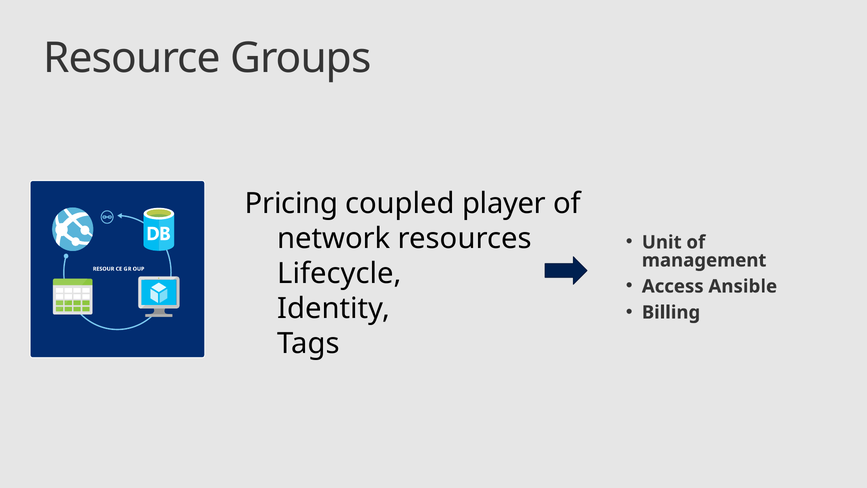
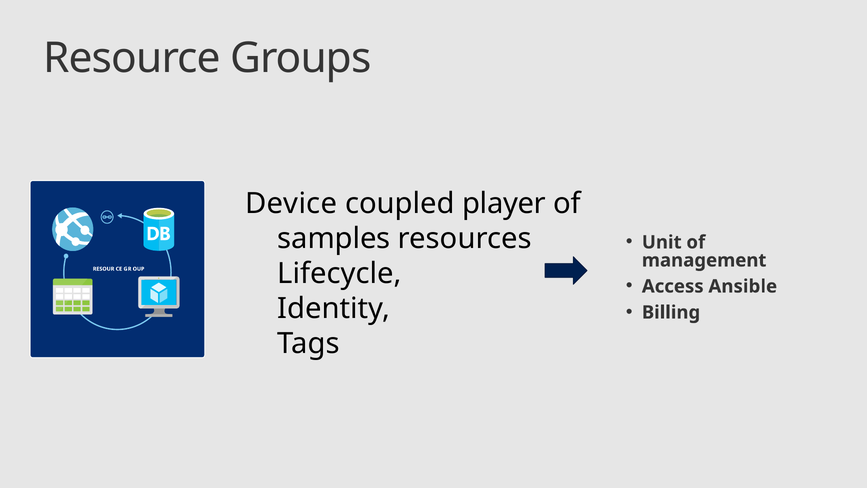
Pricing: Pricing -> Device
network: network -> samples
